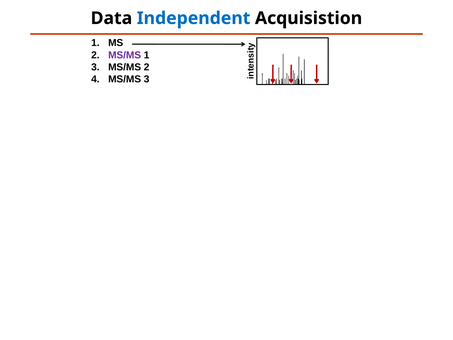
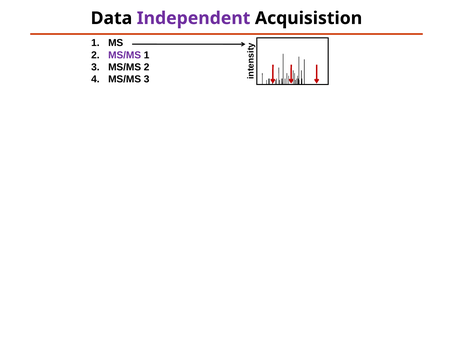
Independent colour: blue -> purple
